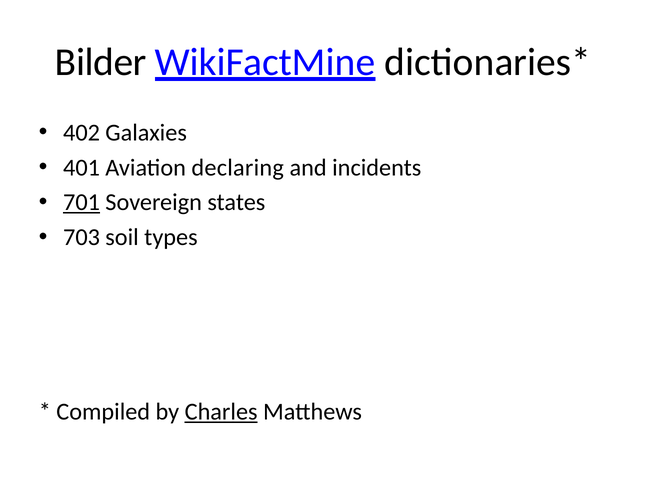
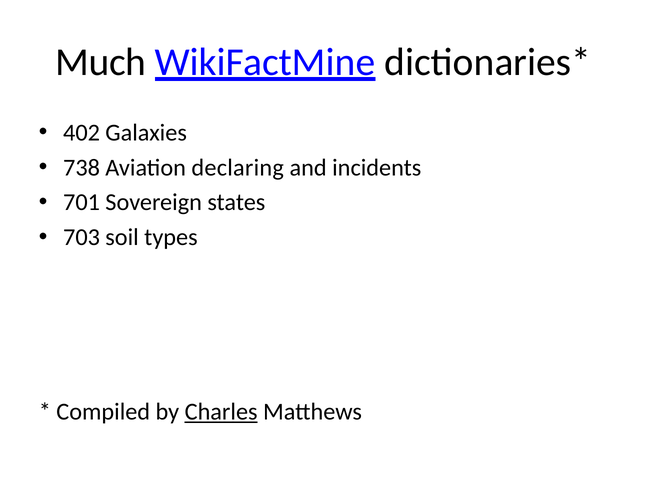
Bilder: Bilder -> Much
401: 401 -> 738
701 underline: present -> none
